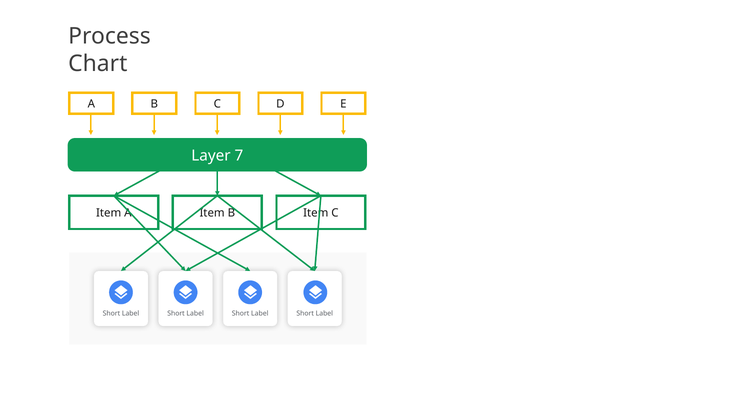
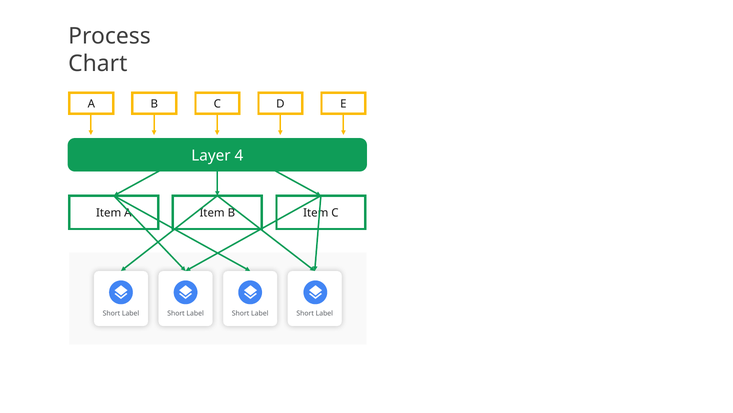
7: 7 -> 4
